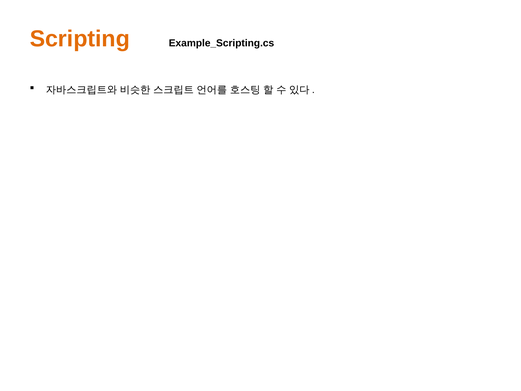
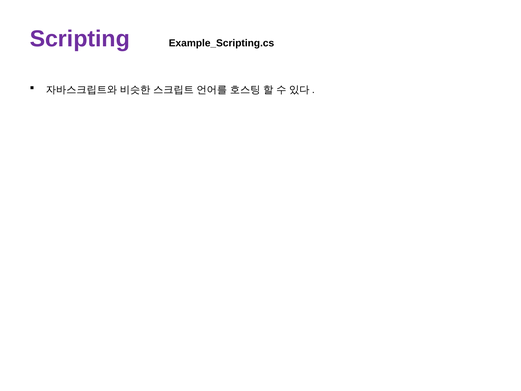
Scripting colour: orange -> purple
